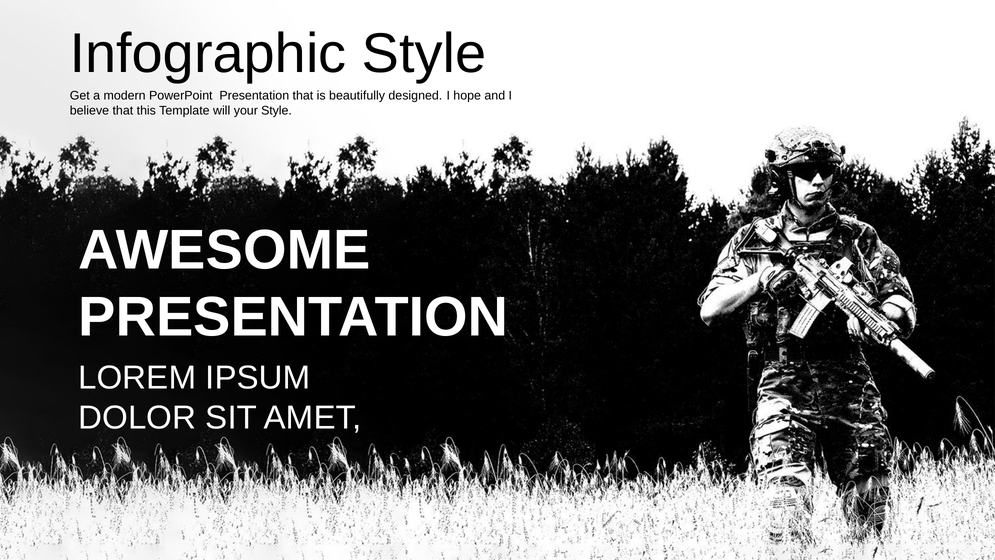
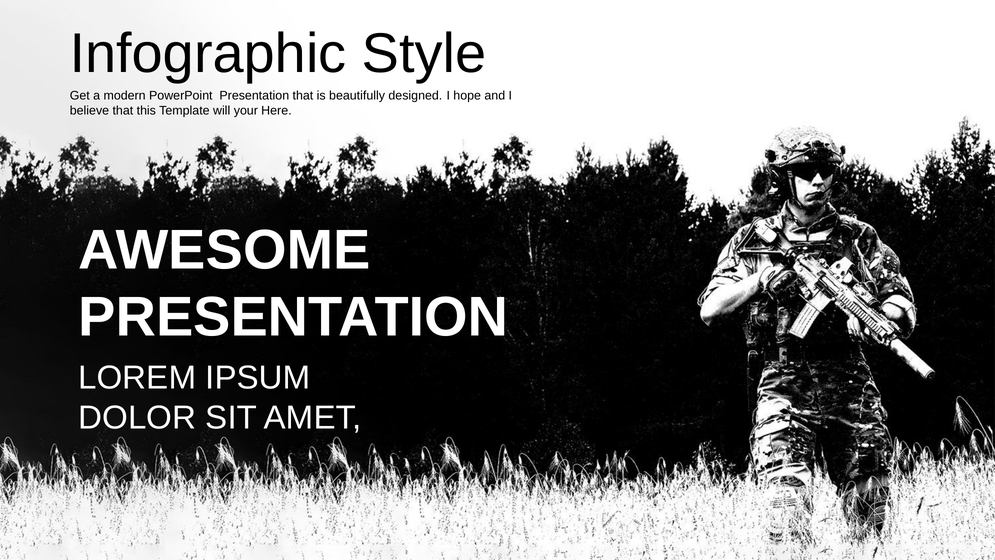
your Style: Style -> Here
